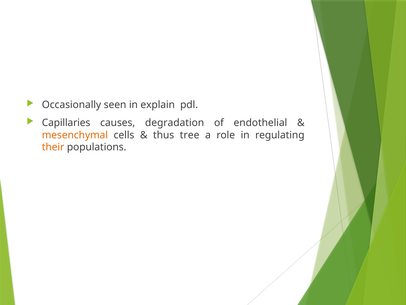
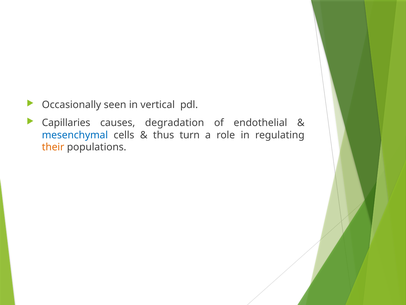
explain: explain -> vertical
mesenchymal colour: orange -> blue
tree: tree -> turn
